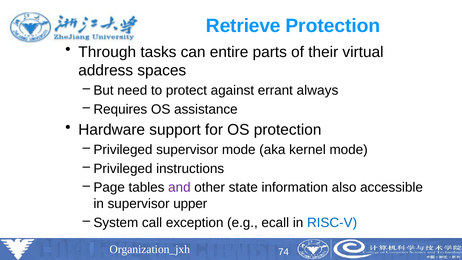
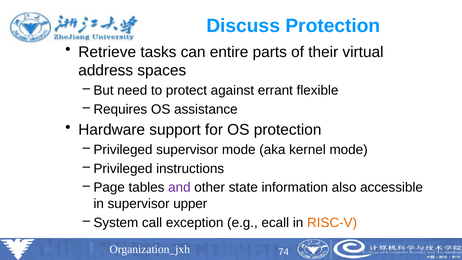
Retrieve: Retrieve -> Discuss
Through: Through -> Retrieve
always: always -> flexible
RISC-V colour: blue -> orange
